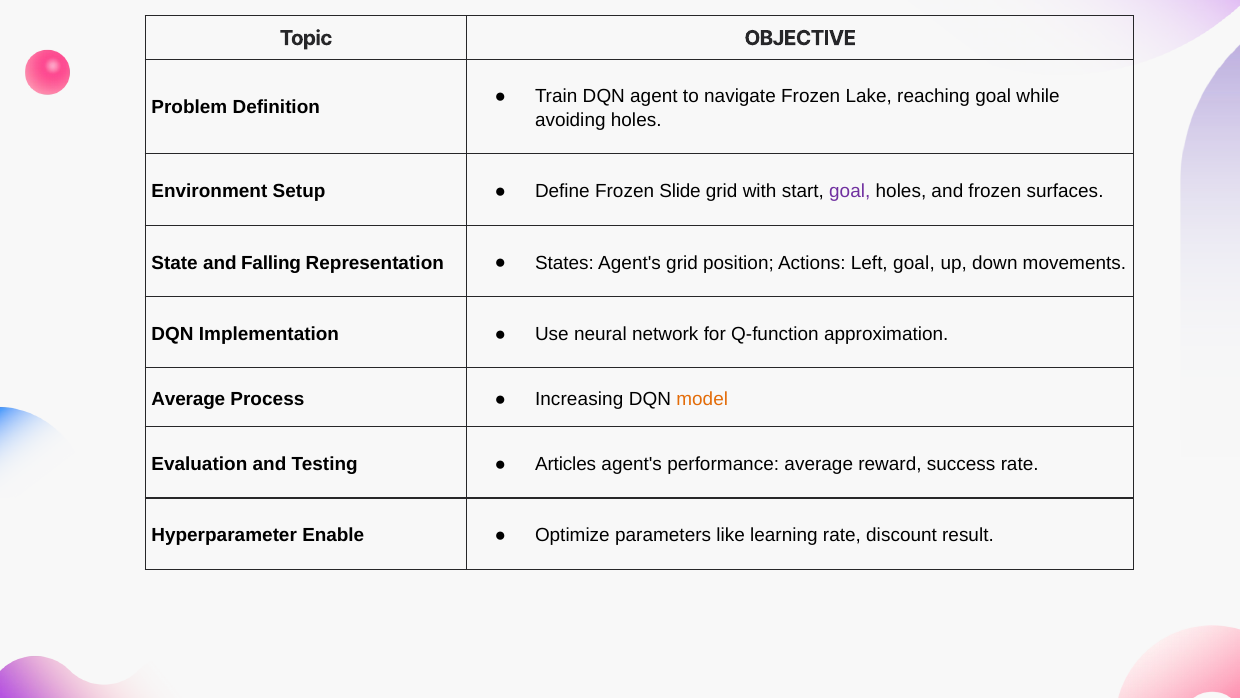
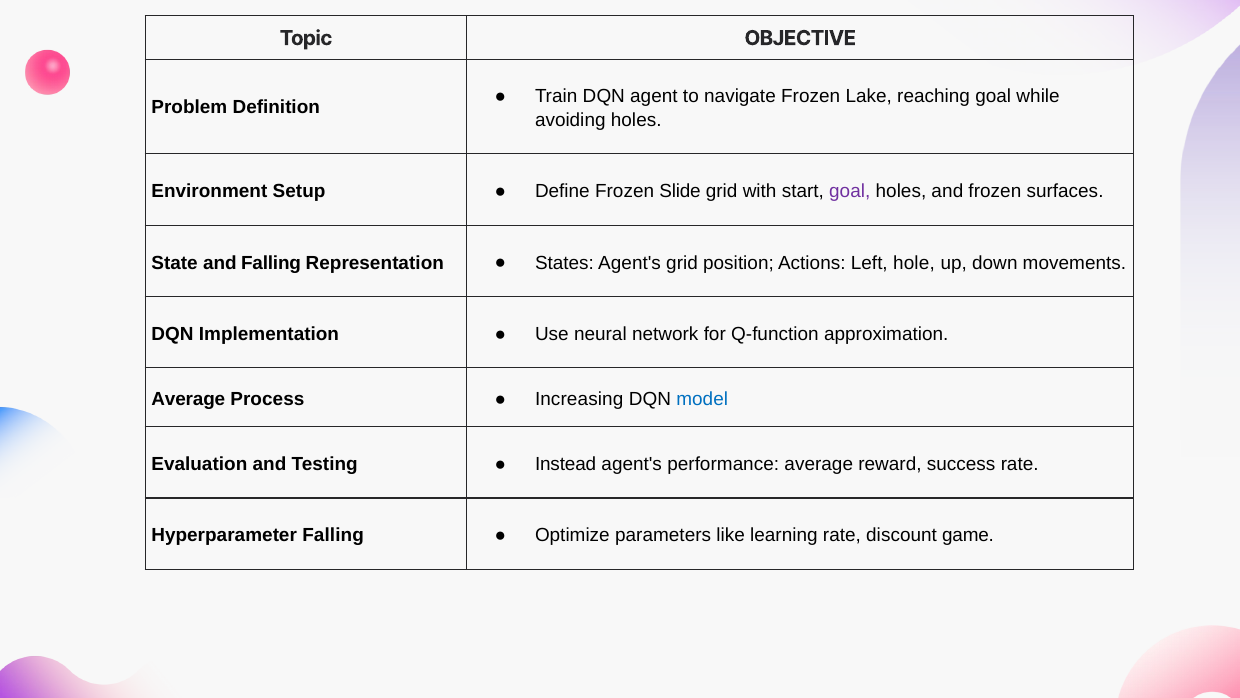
Left goal: goal -> hole
model colour: orange -> blue
Articles: Articles -> Instead
Hyperparameter Enable: Enable -> Falling
result: result -> game
